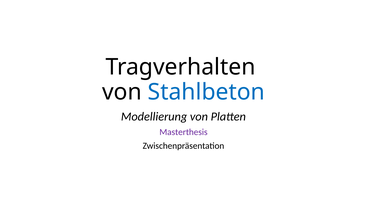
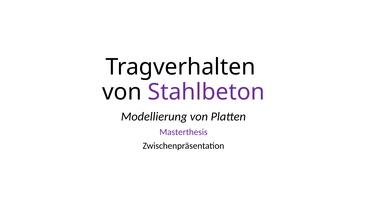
Stahlbeton colour: blue -> purple
